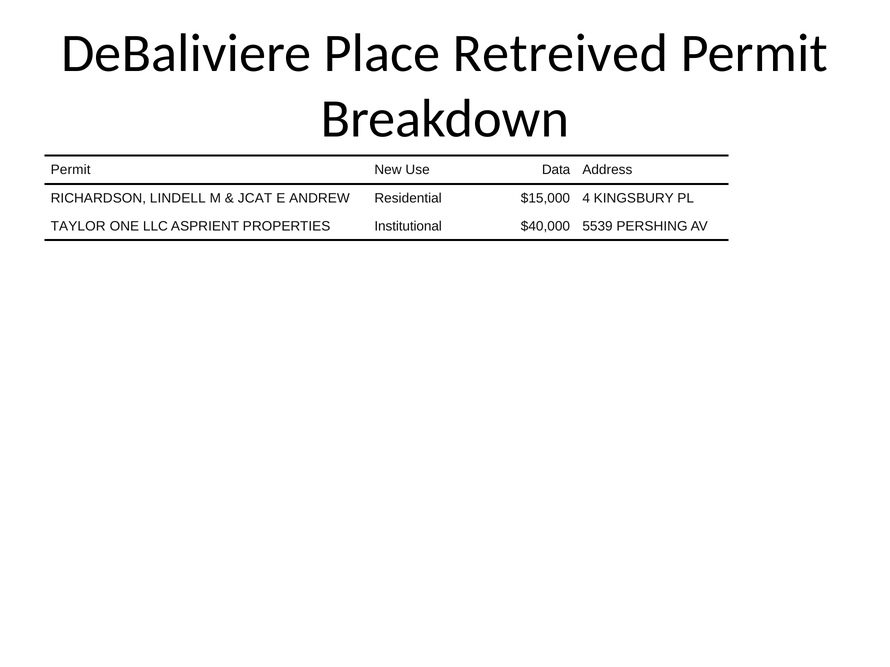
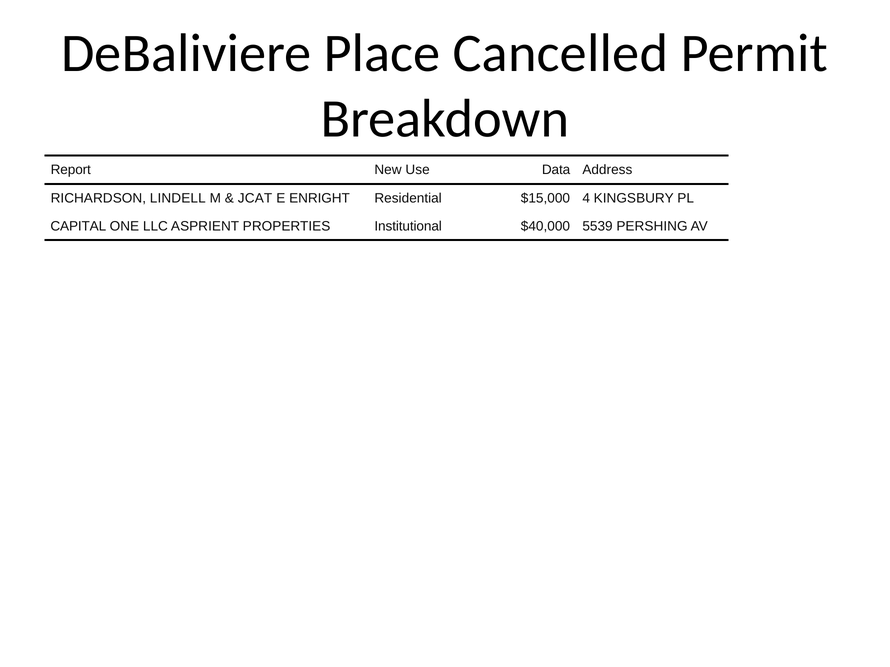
Retreived: Retreived -> Cancelled
Permit at (71, 170): Permit -> Report
ANDREW: ANDREW -> ENRIGHT
TAYLOR: TAYLOR -> CAPITAL
